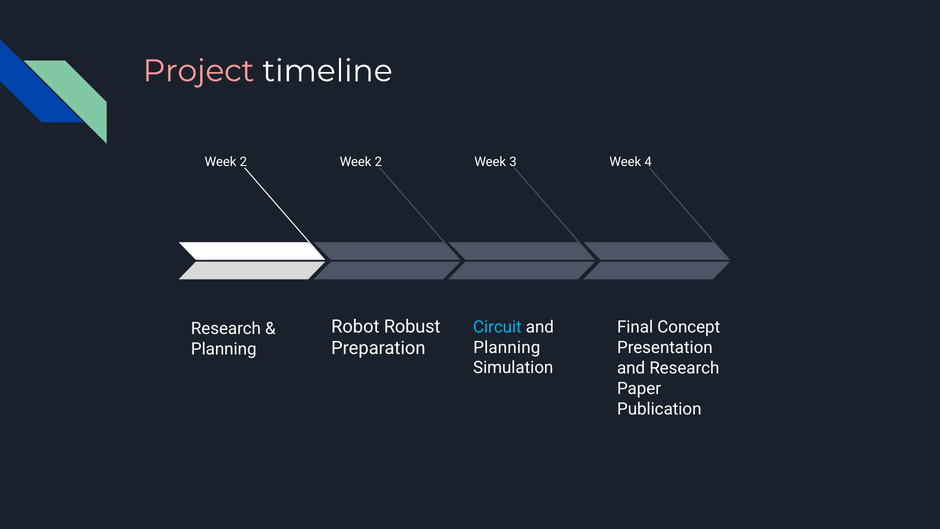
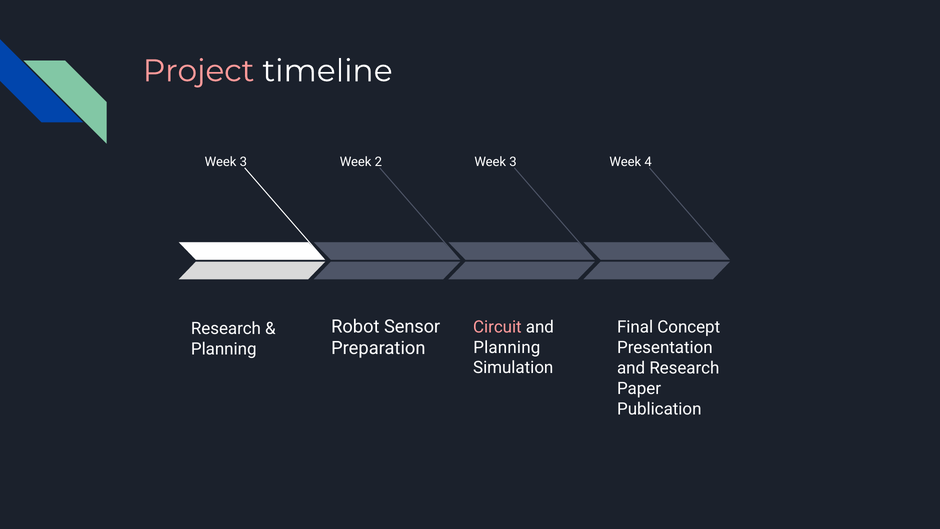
2 at (243, 162): 2 -> 3
Robust: Robust -> Sensor
Circuit colour: light blue -> pink
